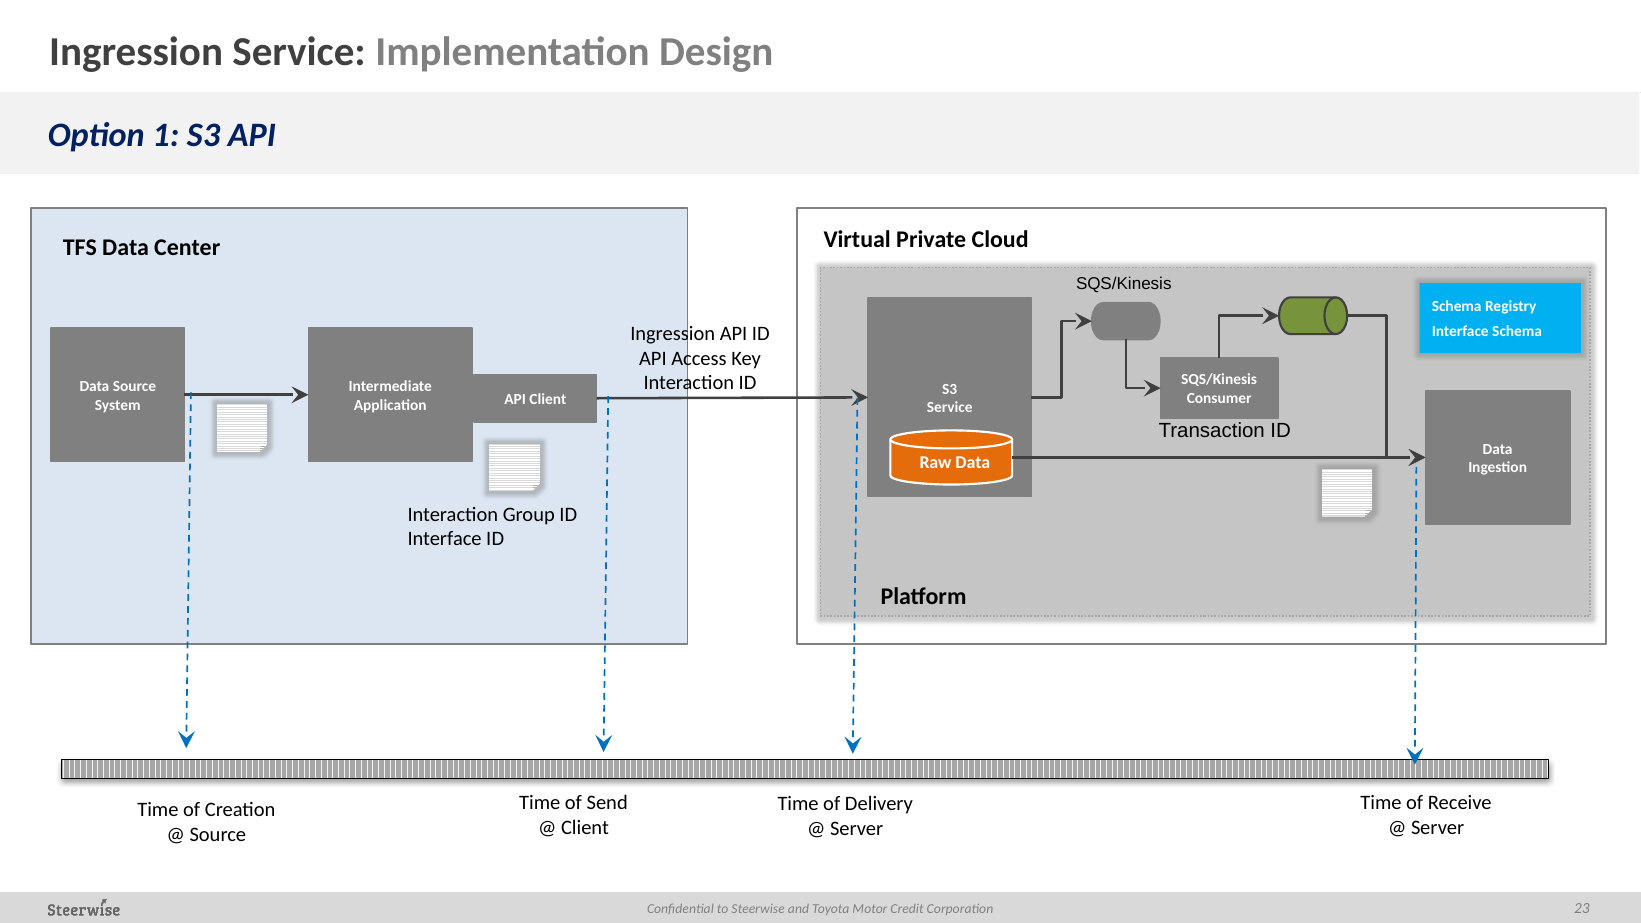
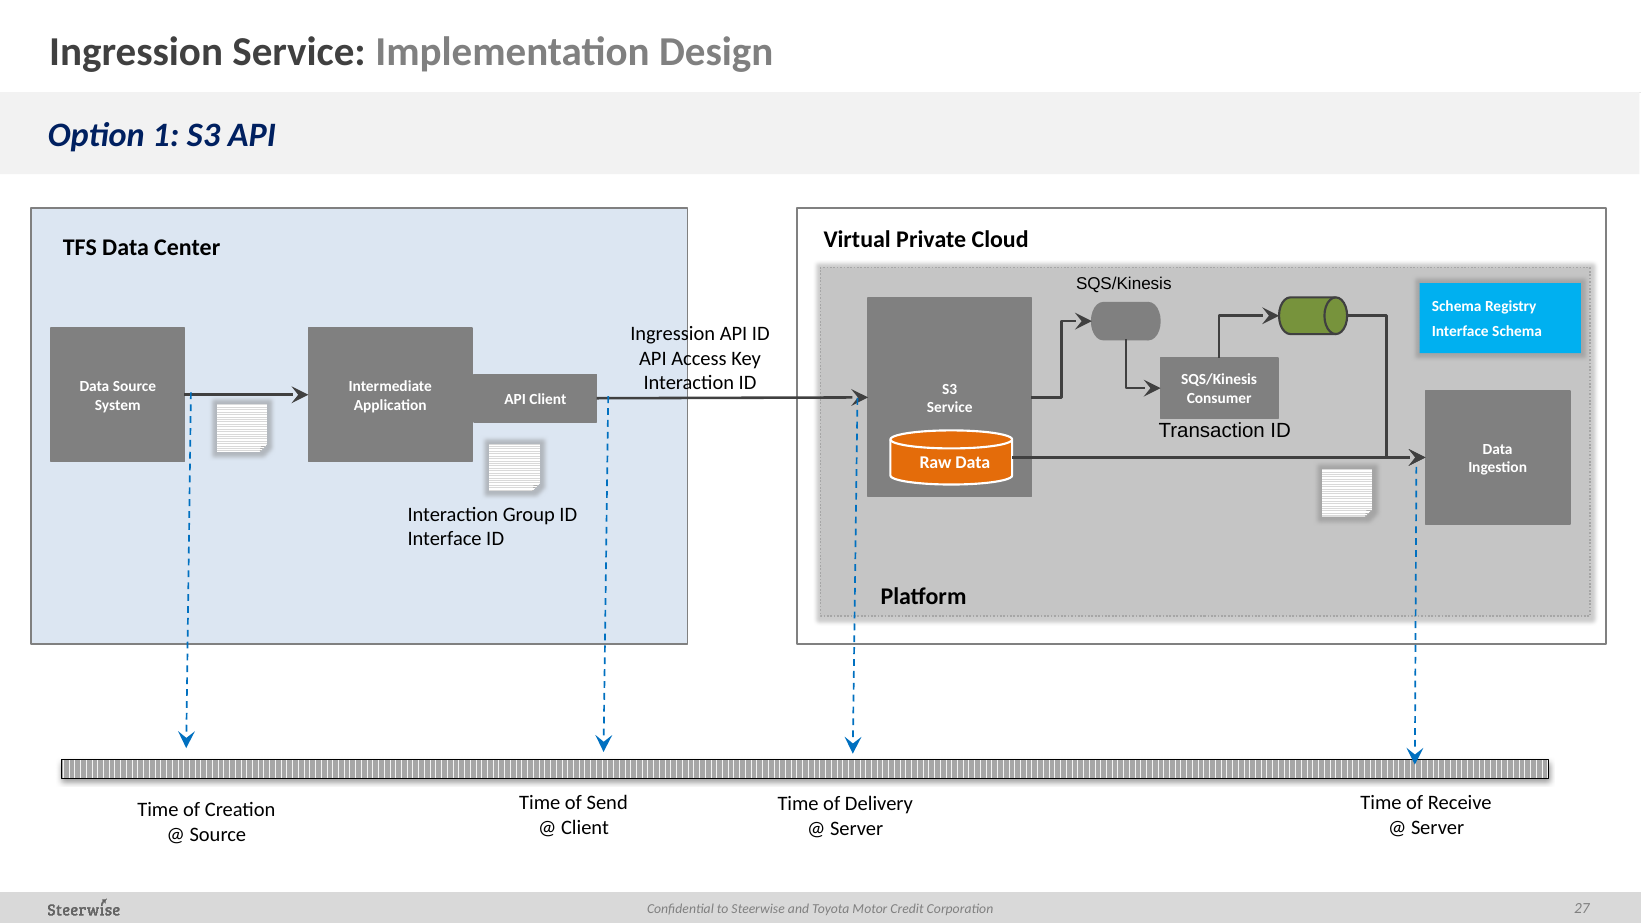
23: 23 -> 27
